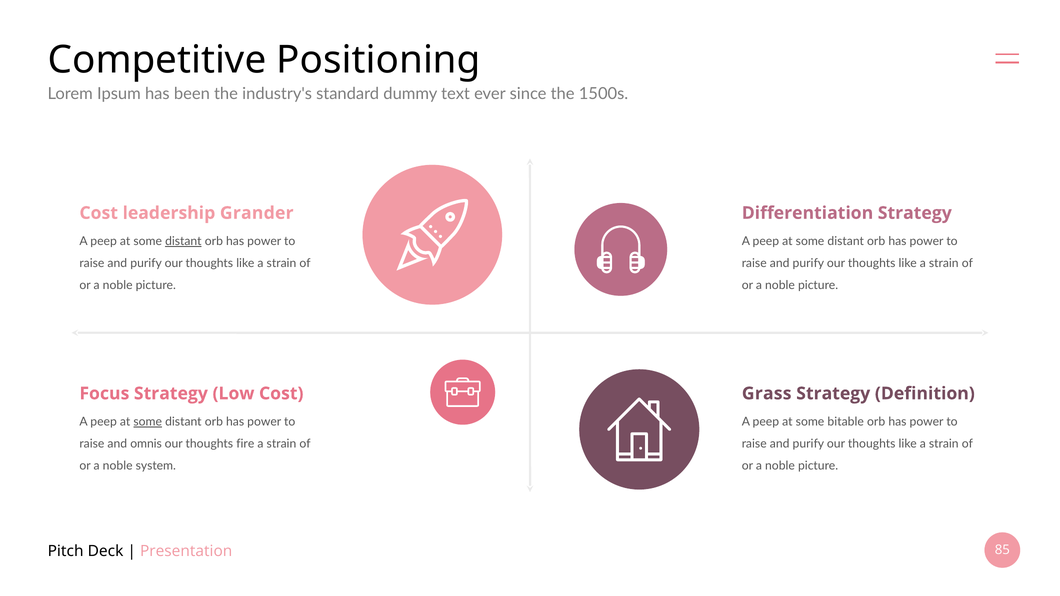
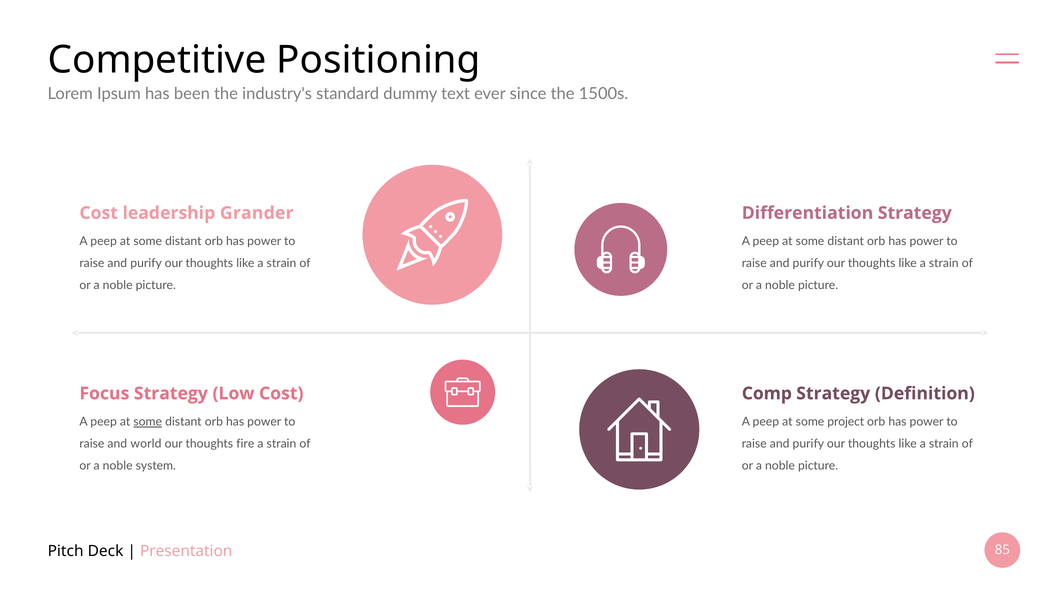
distant at (183, 241) underline: present -> none
Grass: Grass -> Comp
bitable: bitable -> project
omnis: omnis -> world
